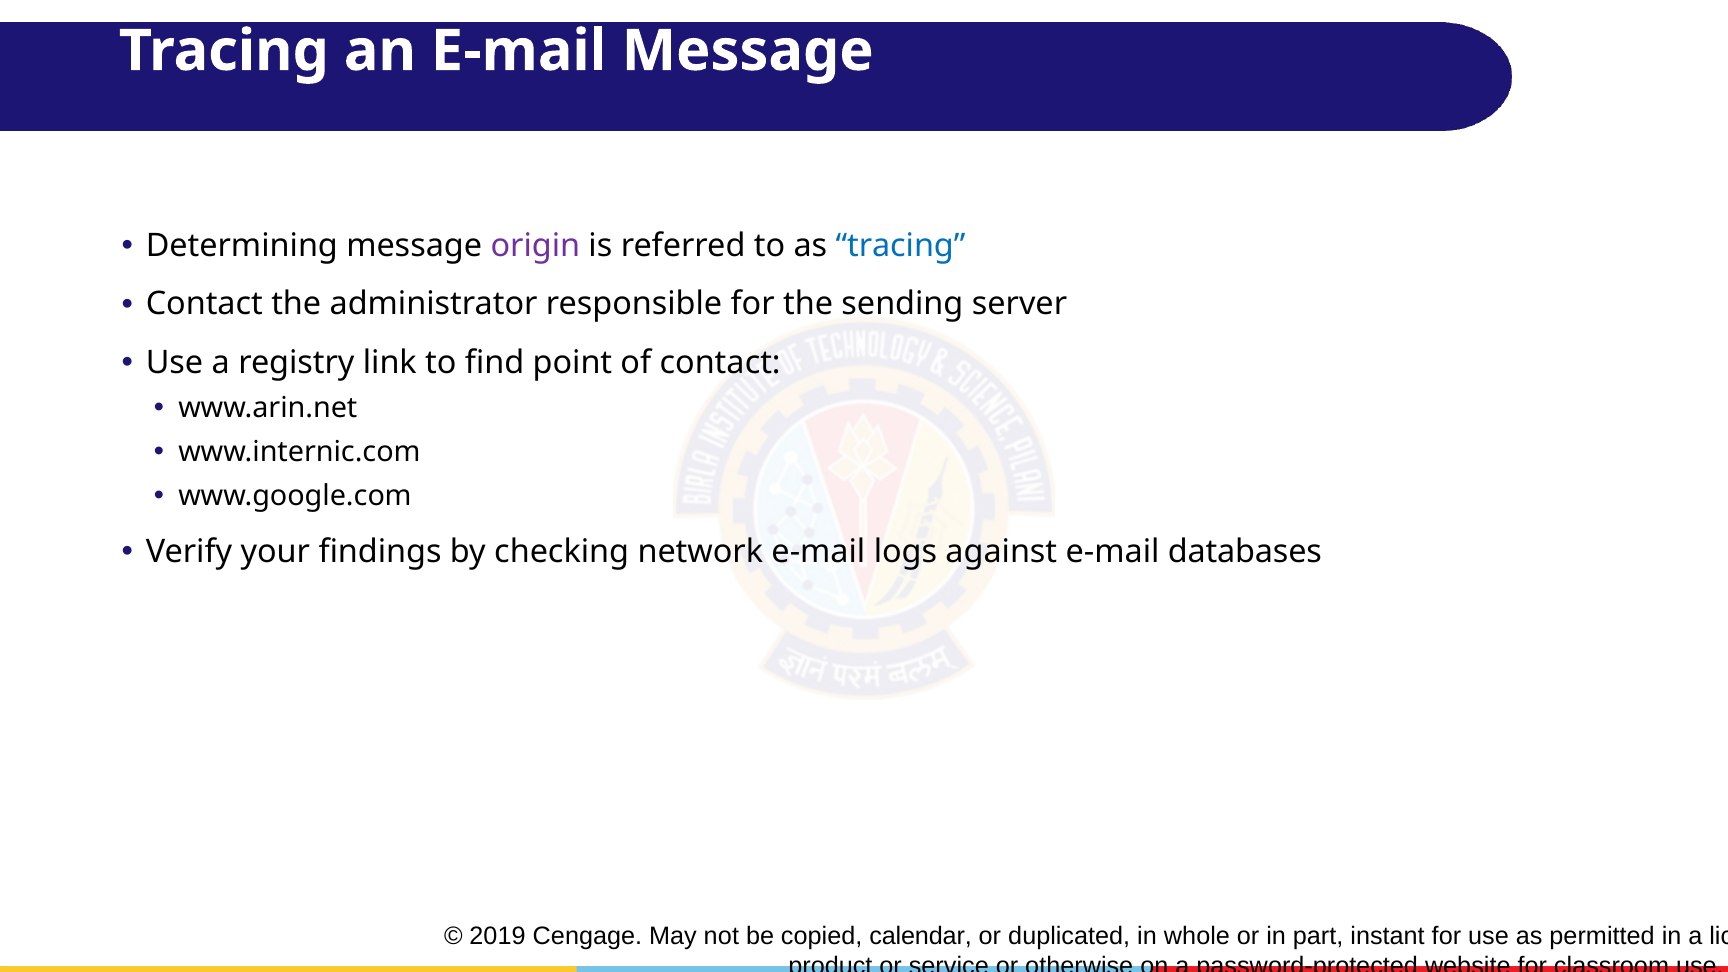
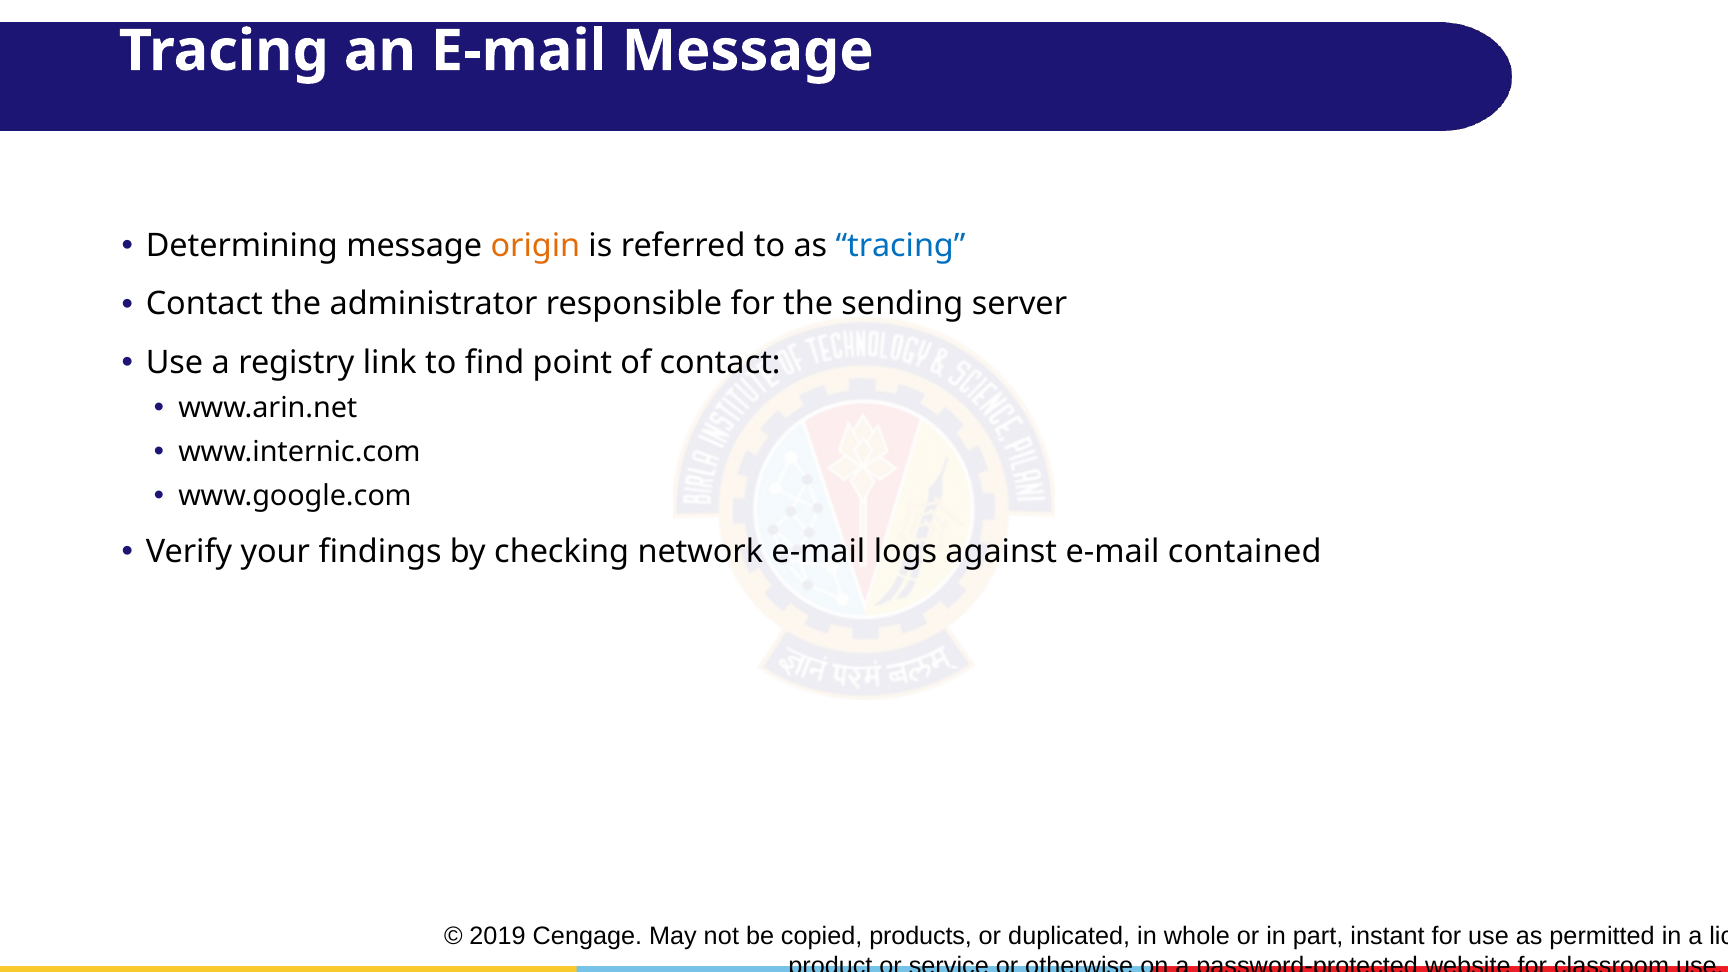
origin colour: purple -> orange
databases: databases -> contained
calendar: calendar -> products
